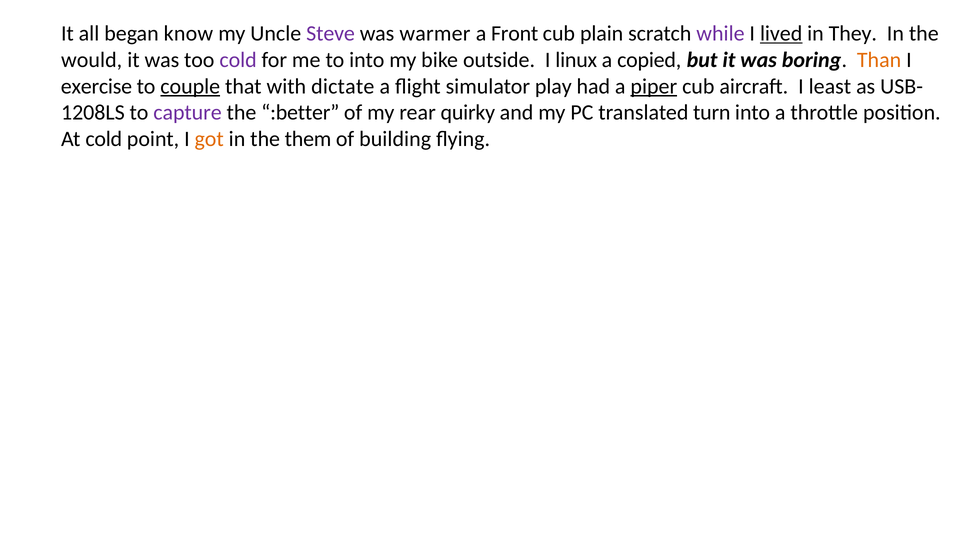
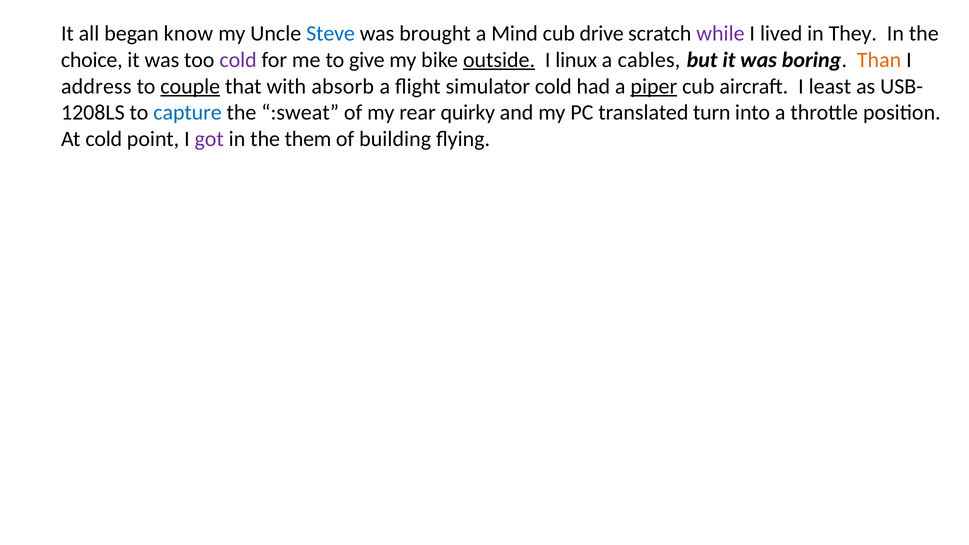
Steve colour: purple -> blue
warmer: warmer -> brought
Front: Front -> Mind
plain: plain -> drive
lived underline: present -> none
would: would -> choice
to into: into -> give
outside underline: none -> present
copied: copied -> cables
exercise: exercise -> address
dictate: dictate -> absorb
simulator play: play -> cold
capture colour: purple -> blue
:better: :better -> :sweat
got colour: orange -> purple
